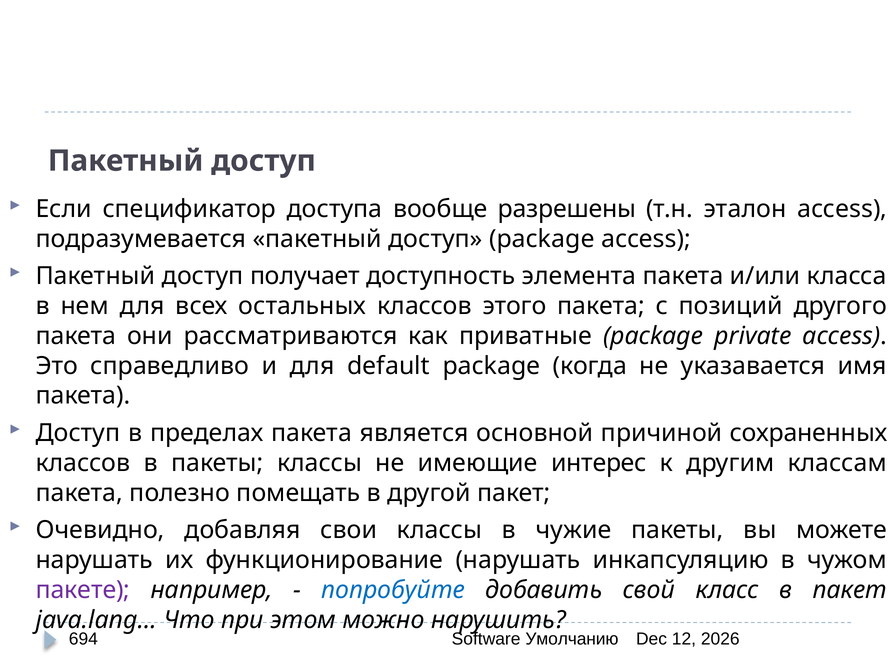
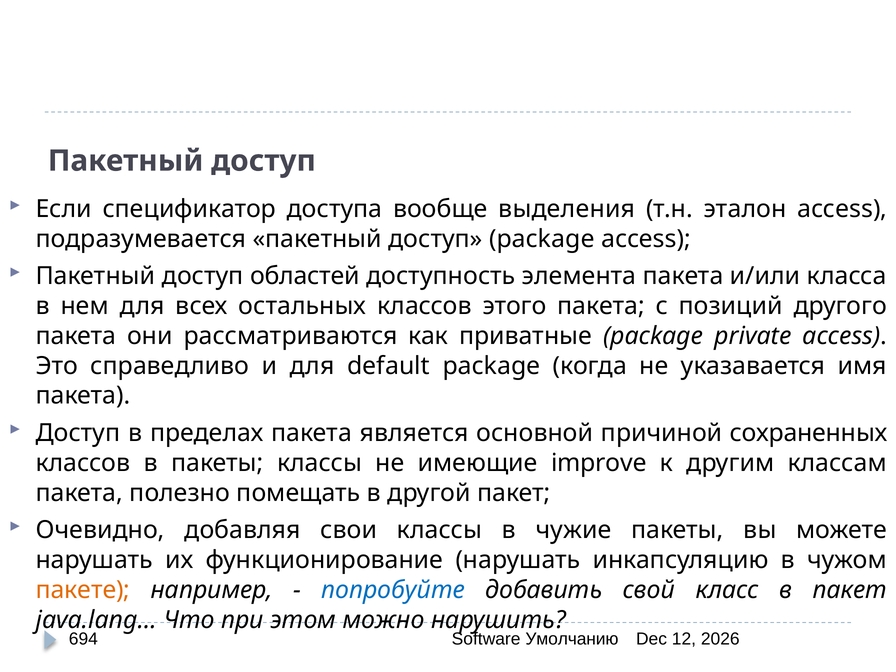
разрешены: разрешены -> выделения
получает: получает -> областей
интерес: интерес -> improve
пакете colour: purple -> orange
